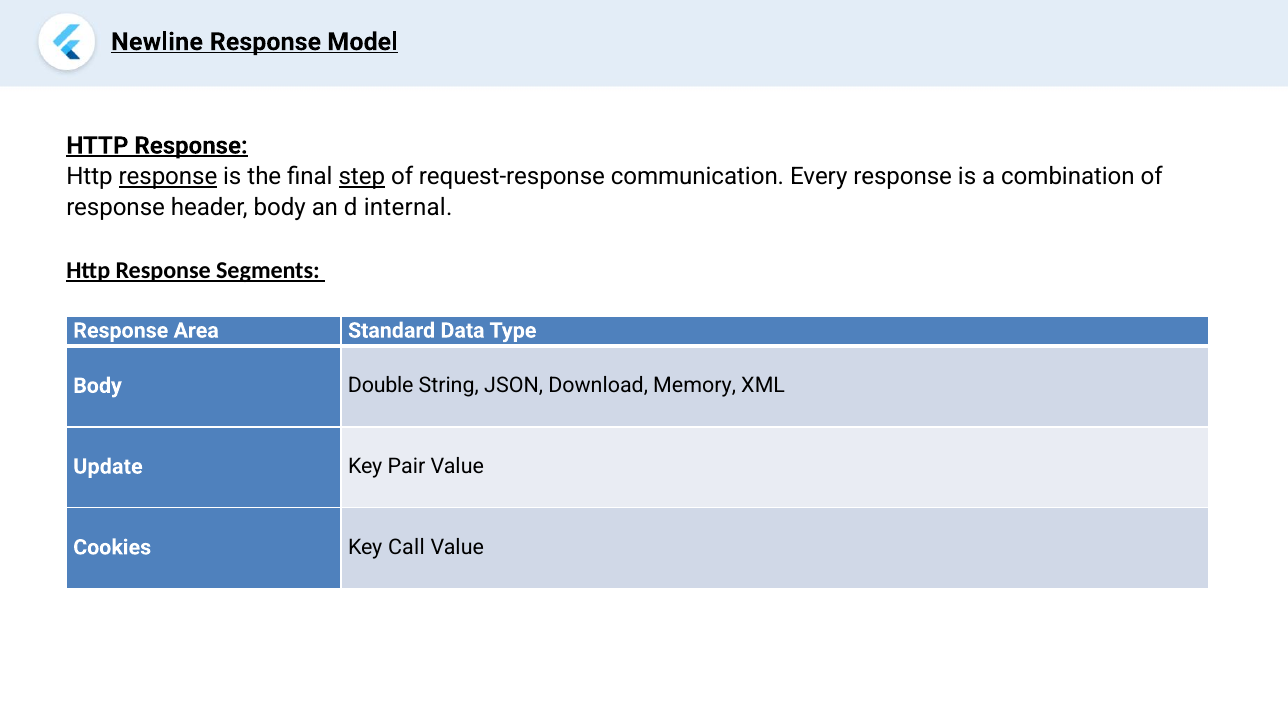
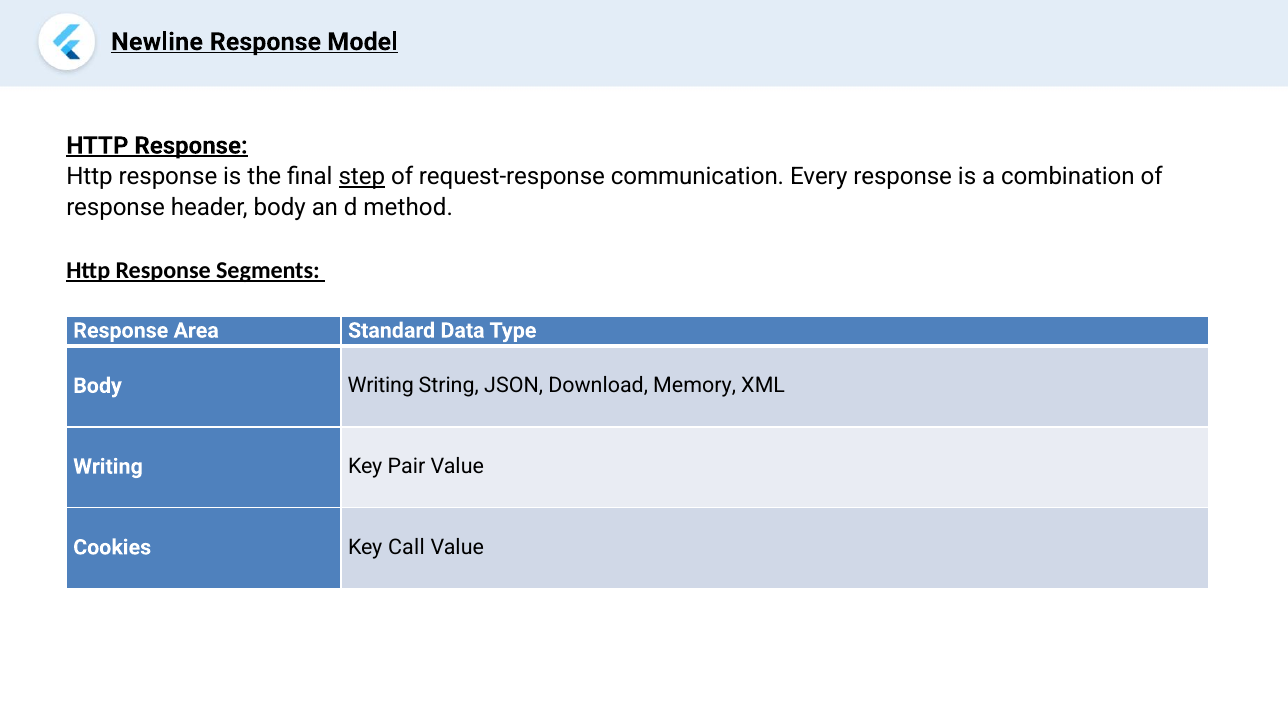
response at (168, 177) underline: present -> none
internal: internal -> method
Body Double: Double -> Writing
Update at (108, 467): Update -> Writing
